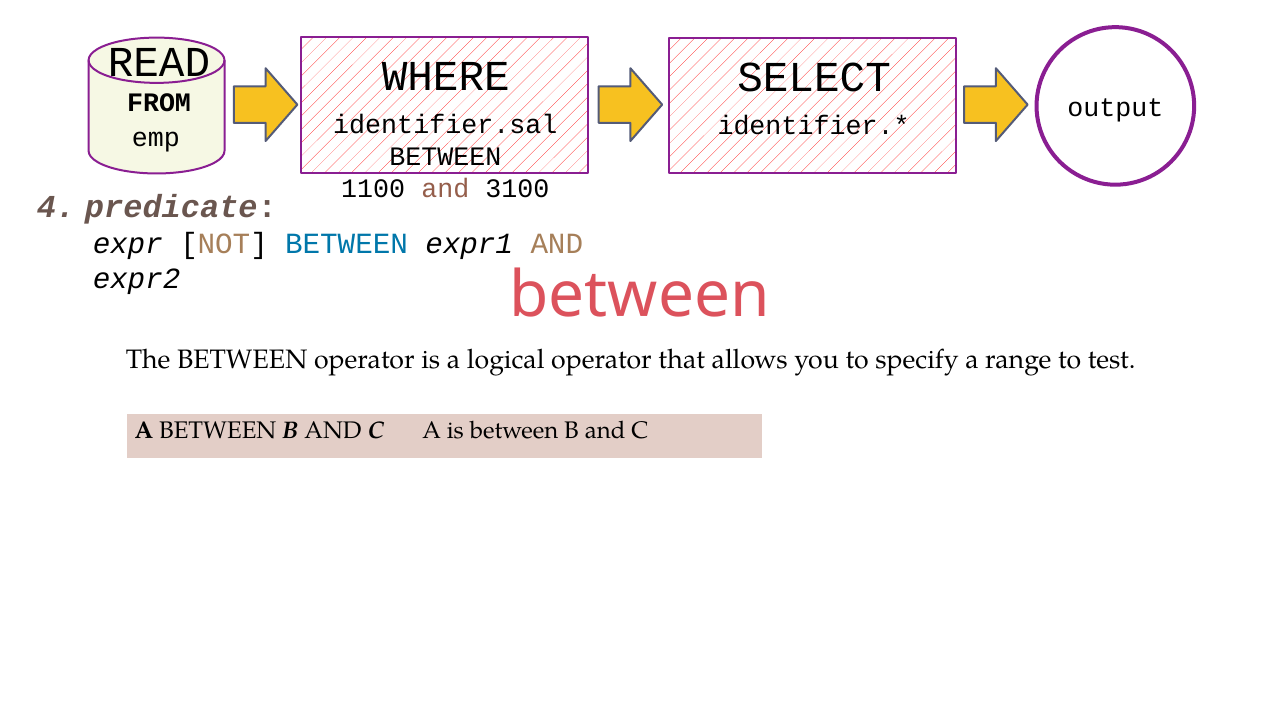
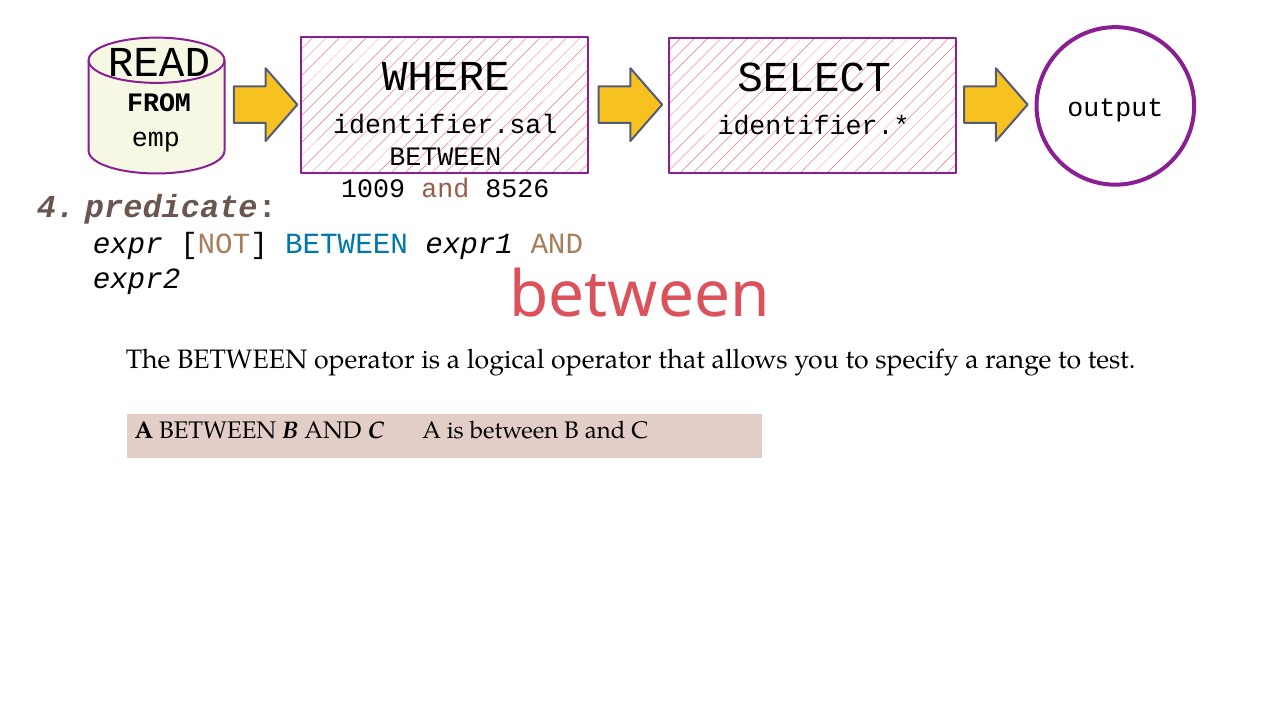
1100: 1100 -> 1009
3100: 3100 -> 8526
